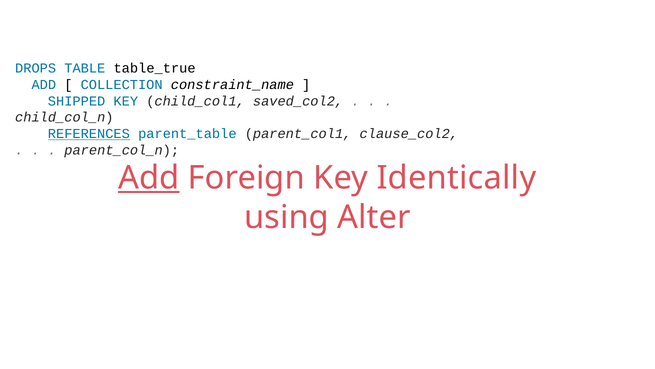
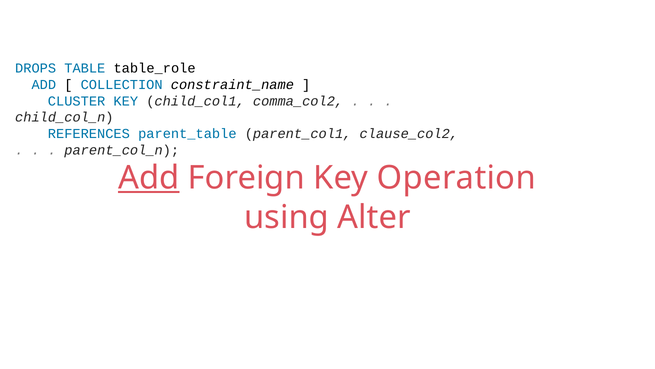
table_true: table_true -> table_role
SHIPPED: SHIPPED -> CLUSTER
saved_col2: saved_col2 -> comma_col2
REFERENCES underline: present -> none
Identically: Identically -> Operation
